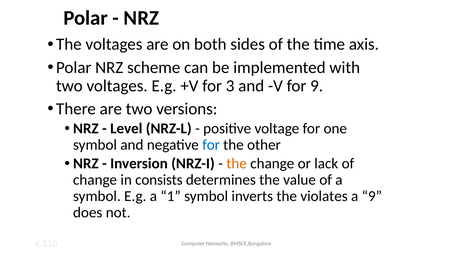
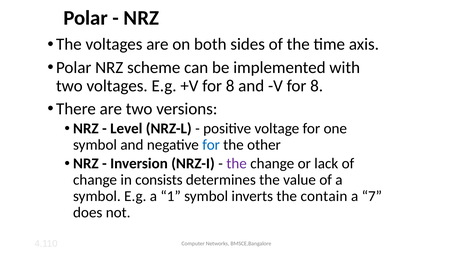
+V for 3: 3 -> 8
V for 9: 9 -> 8
the at (237, 164) colour: orange -> purple
violates: violates -> contain
a 9: 9 -> 7
